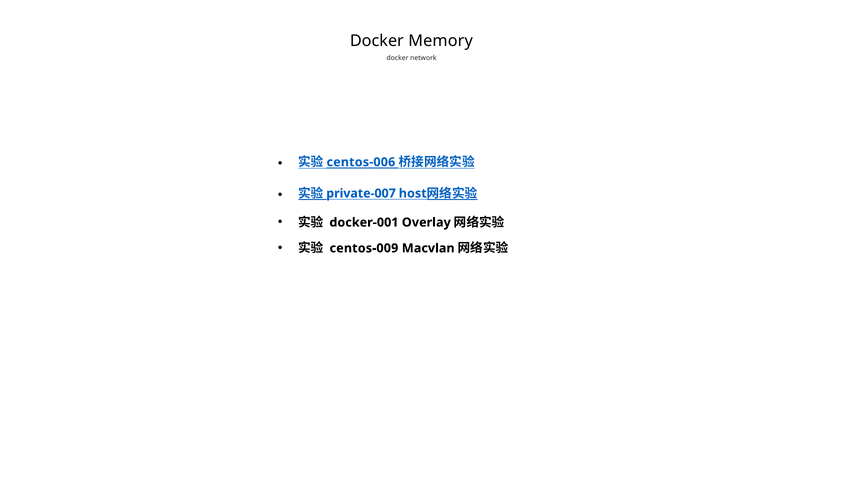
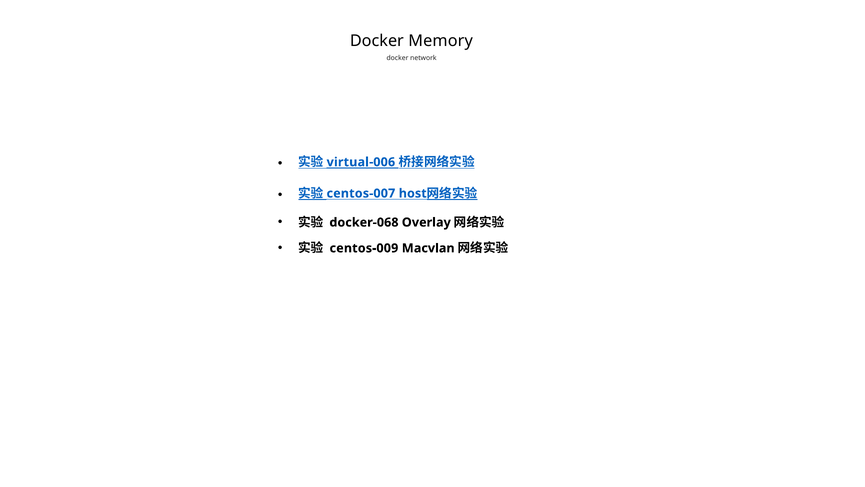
centos-006: centos-006 -> virtual-006
private-007: private-007 -> centos-007
docker-001: docker-001 -> docker-068
